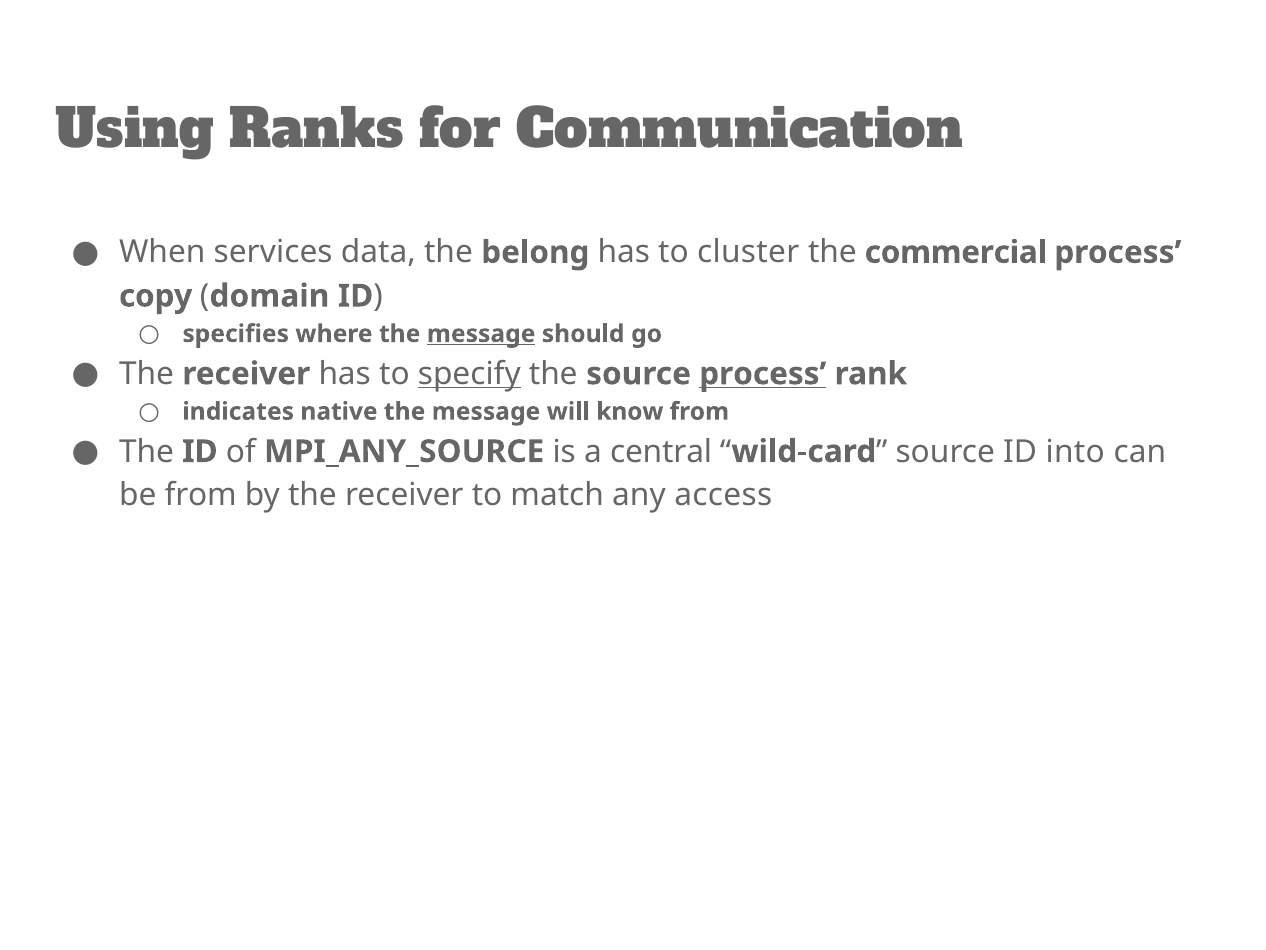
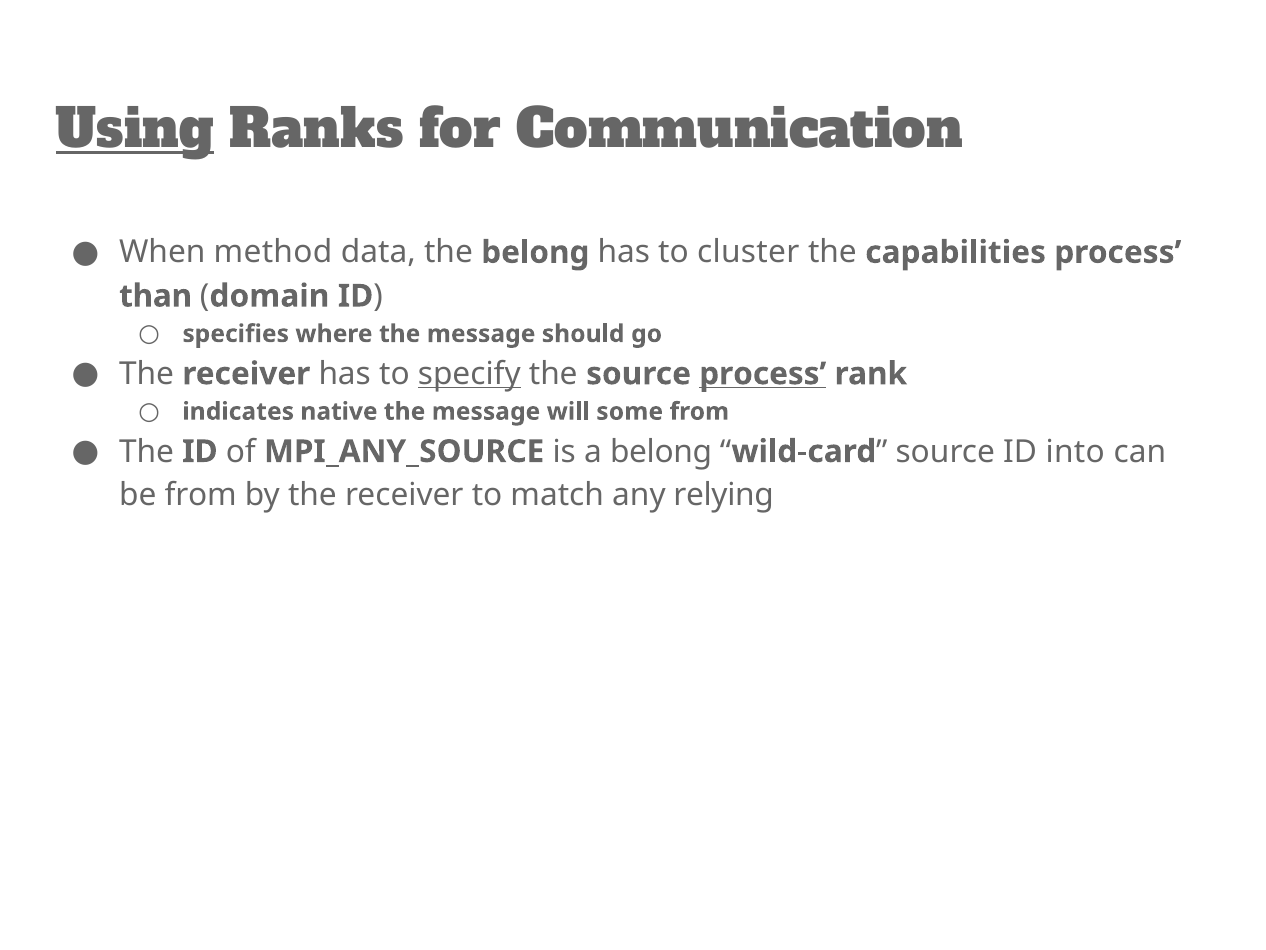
Using underline: none -> present
services: services -> method
commercial: commercial -> capabilities
copy: copy -> than
message at (481, 334) underline: present -> none
know: know -> some
a central: central -> belong
access: access -> relying
